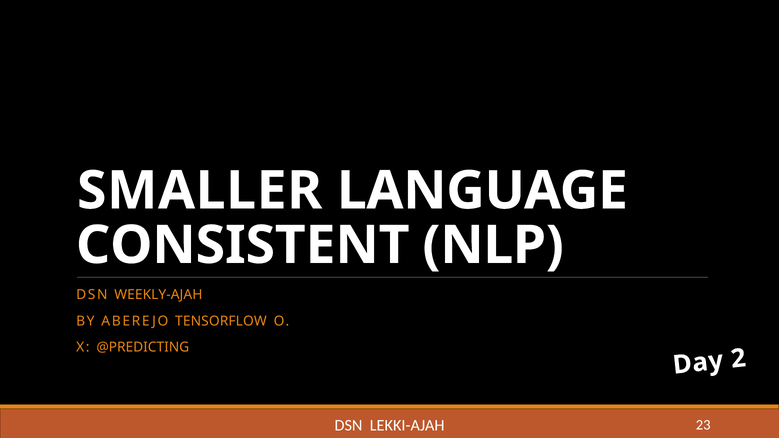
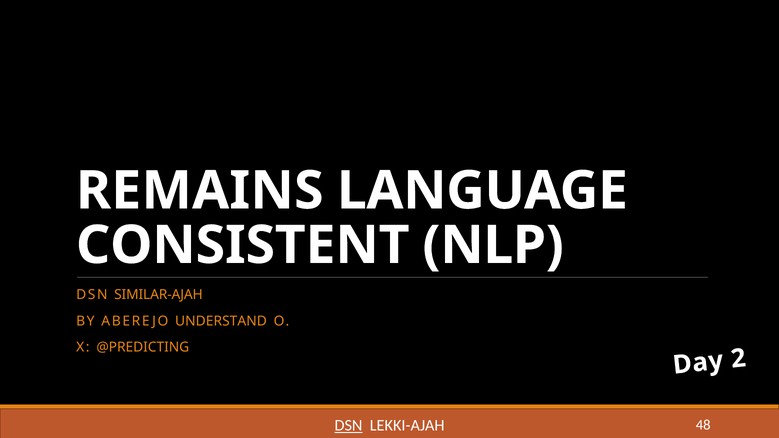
SMALLER: SMALLER -> REMAINS
WEEKLY-AJAH: WEEKLY-AJAH -> SIMILAR-AJAH
TENSORFLOW: TENSORFLOW -> UNDERSTAND
DSN at (349, 426) underline: none -> present
23: 23 -> 48
